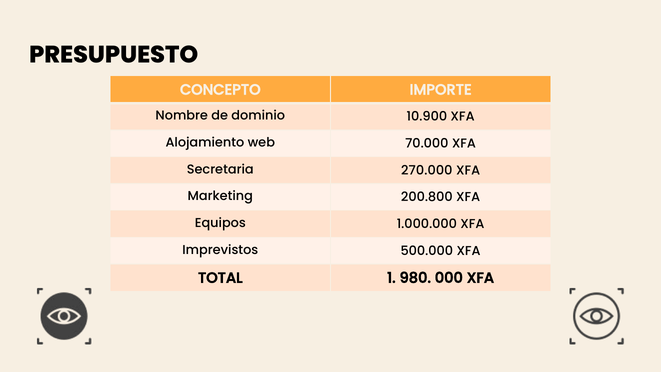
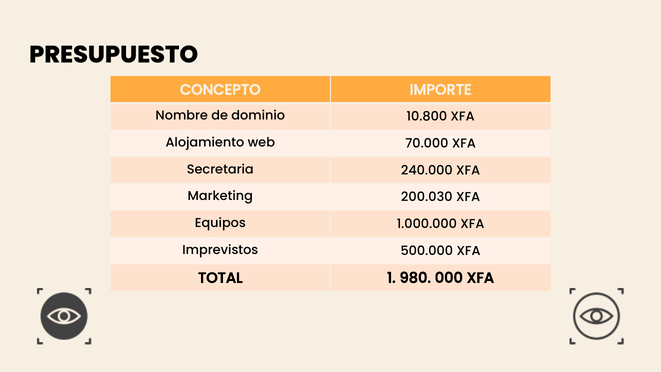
10.900: 10.900 -> 10.800
270.000: 270.000 -> 240.000
200.800: 200.800 -> 200.030
